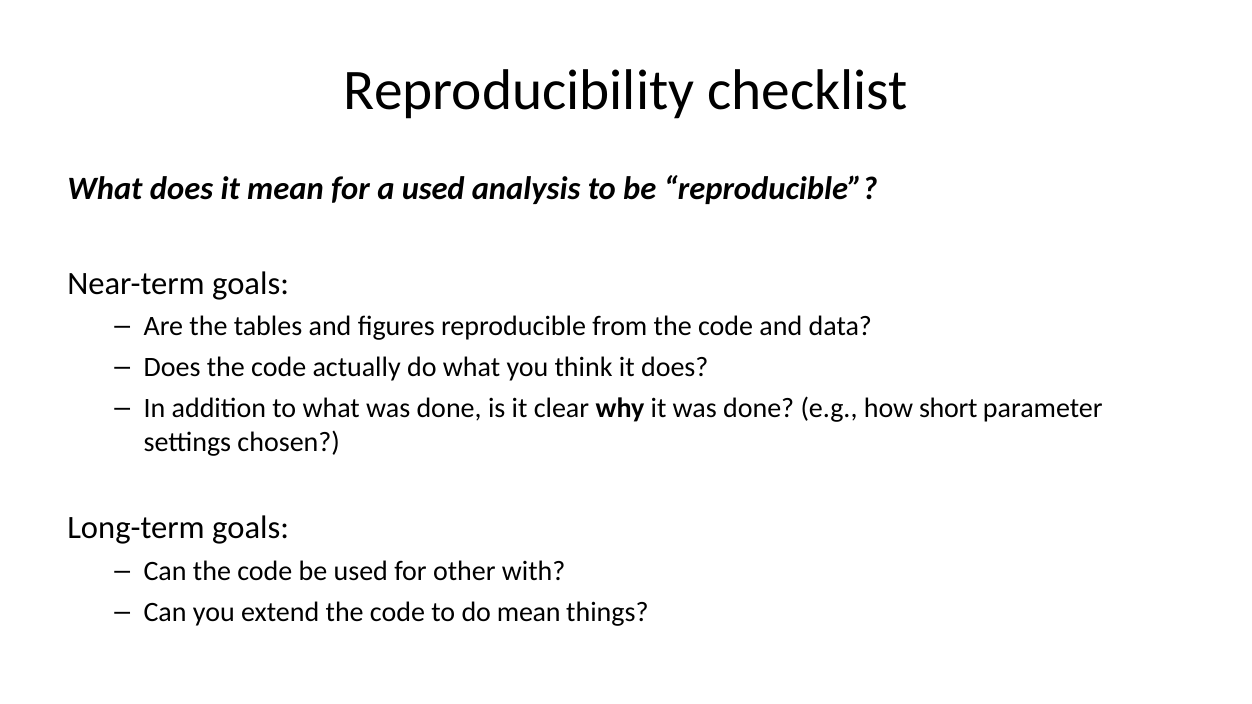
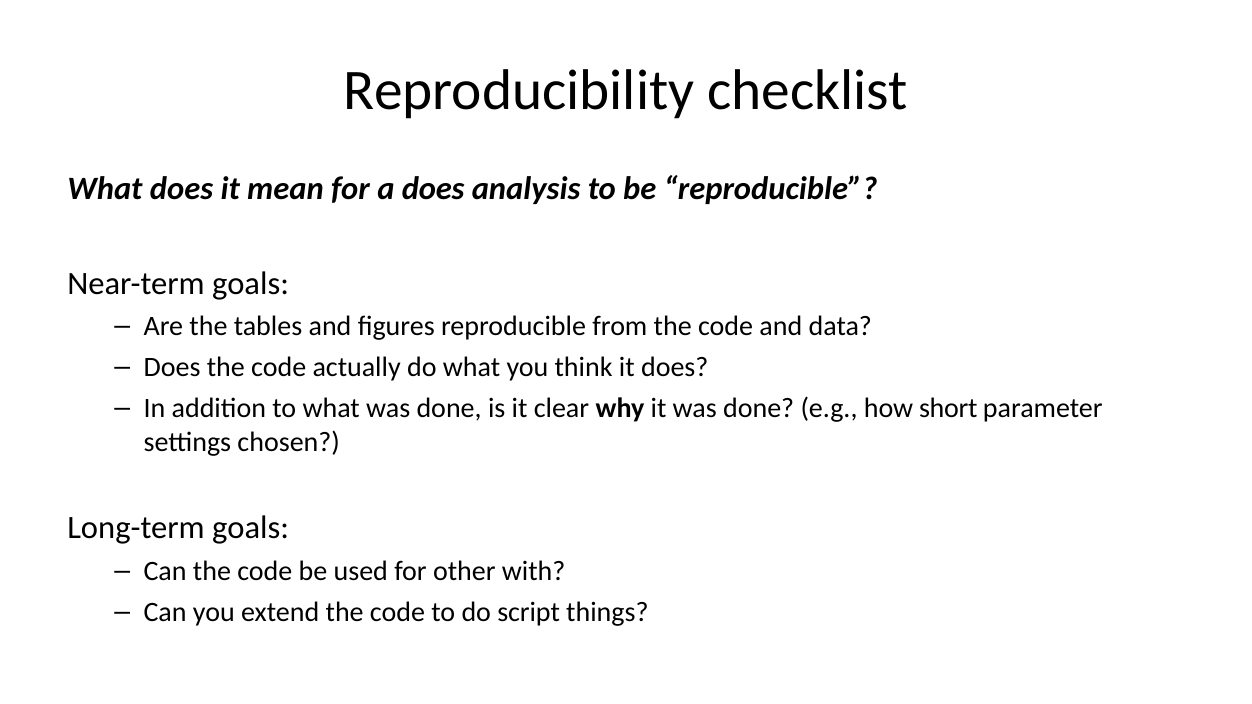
a used: used -> does
do mean: mean -> script
